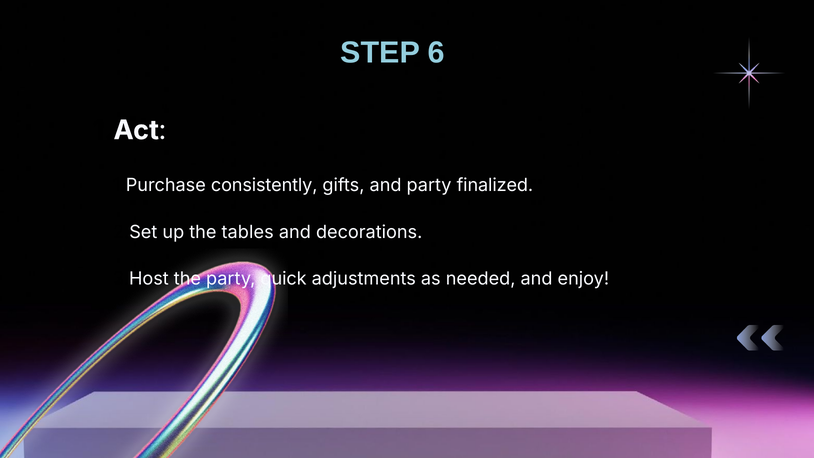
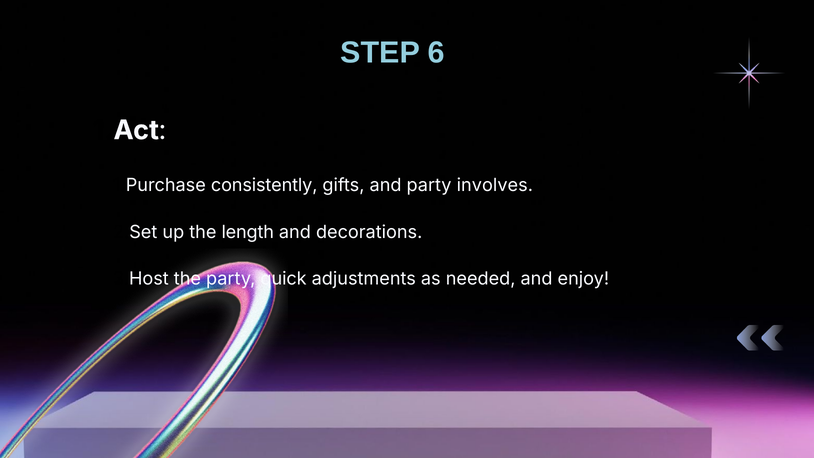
finalized: finalized -> involves
tables: tables -> length
